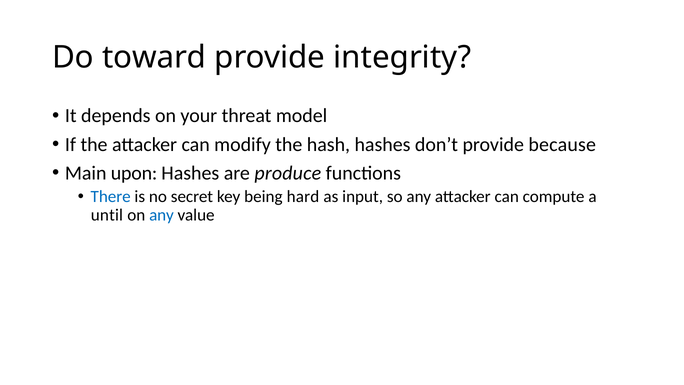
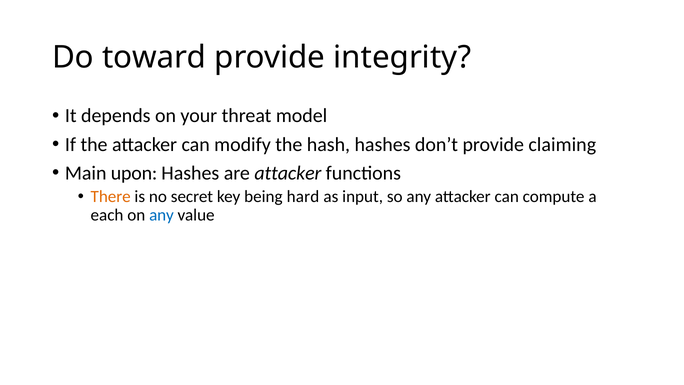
because: because -> claiming
are produce: produce -> attacker
There colour: blue -> orange
until: until -> each
